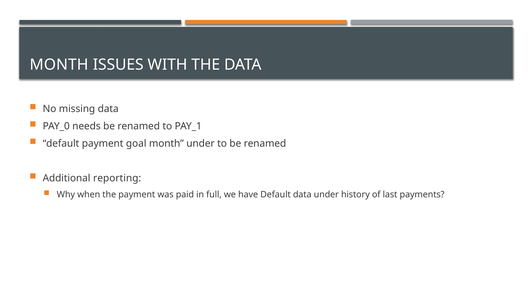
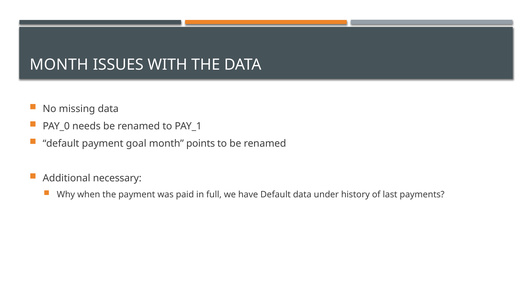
month under: under -> points
reporting: reporting -> necessary
